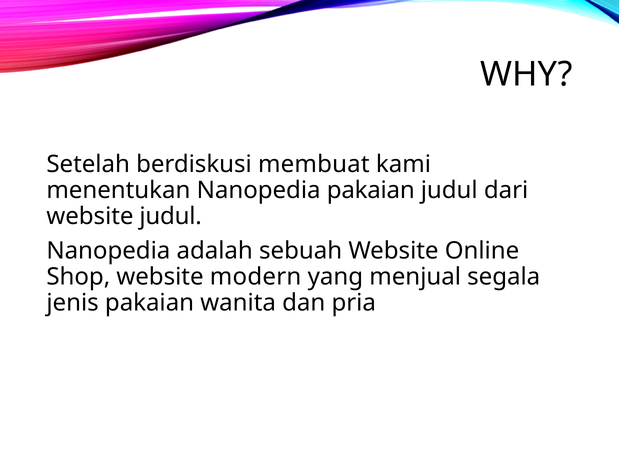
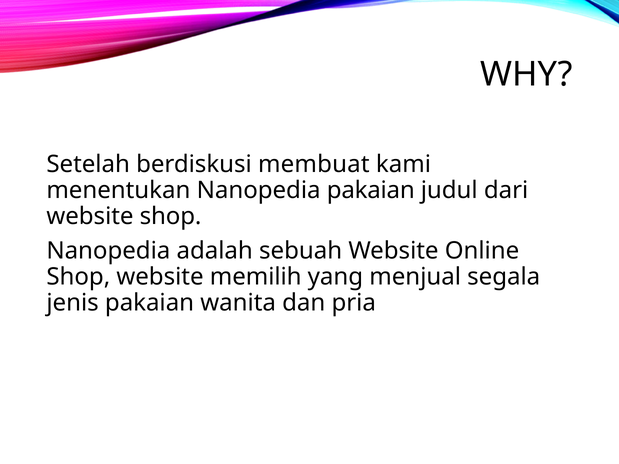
website judul: judul -> shop
modern: modern -> memilih
